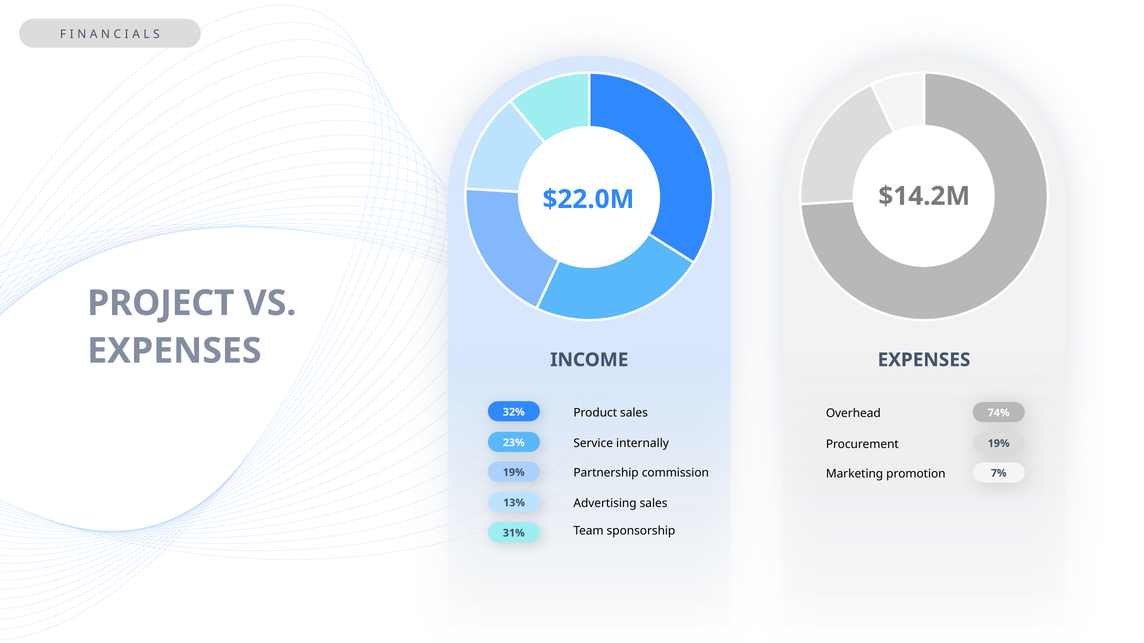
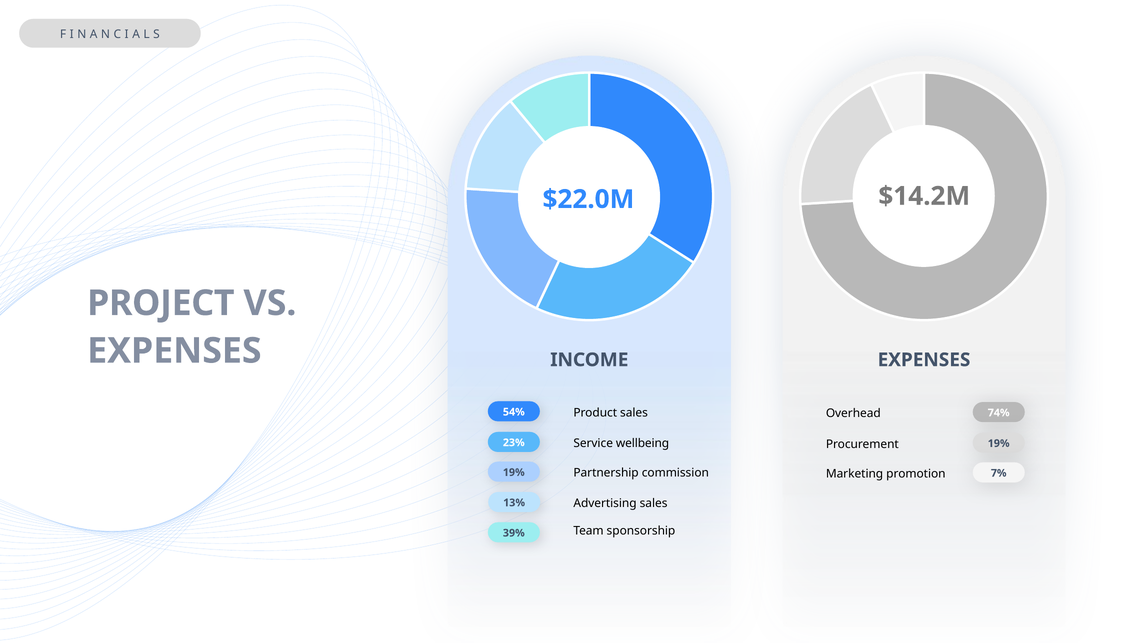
32%: 32% -> 54%
internally: internally -> wellbeing
31%: 31% -> 39%
